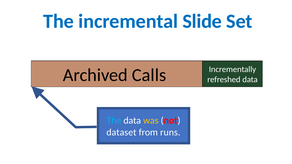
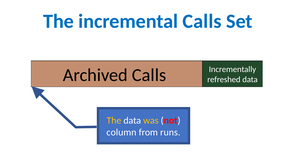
incremental Slide: Slide -> Calls
The at (114, 121) colour: light blue -> yellow
dataset: dataset -> column
